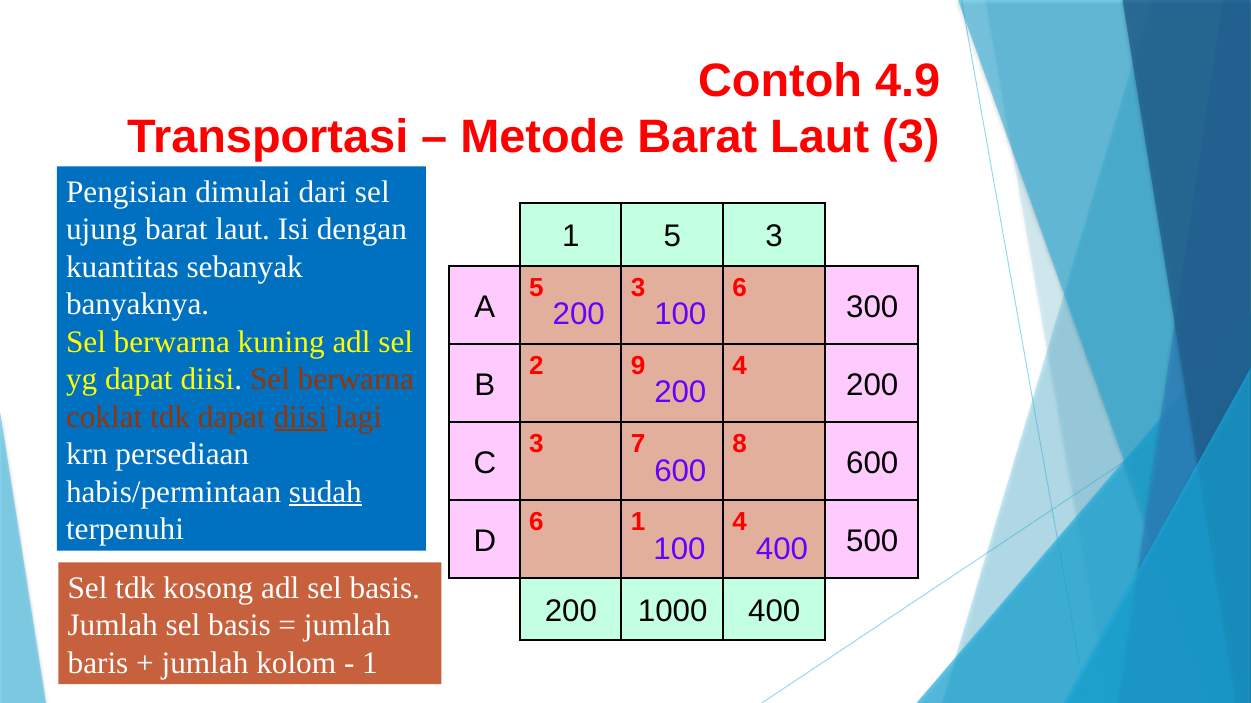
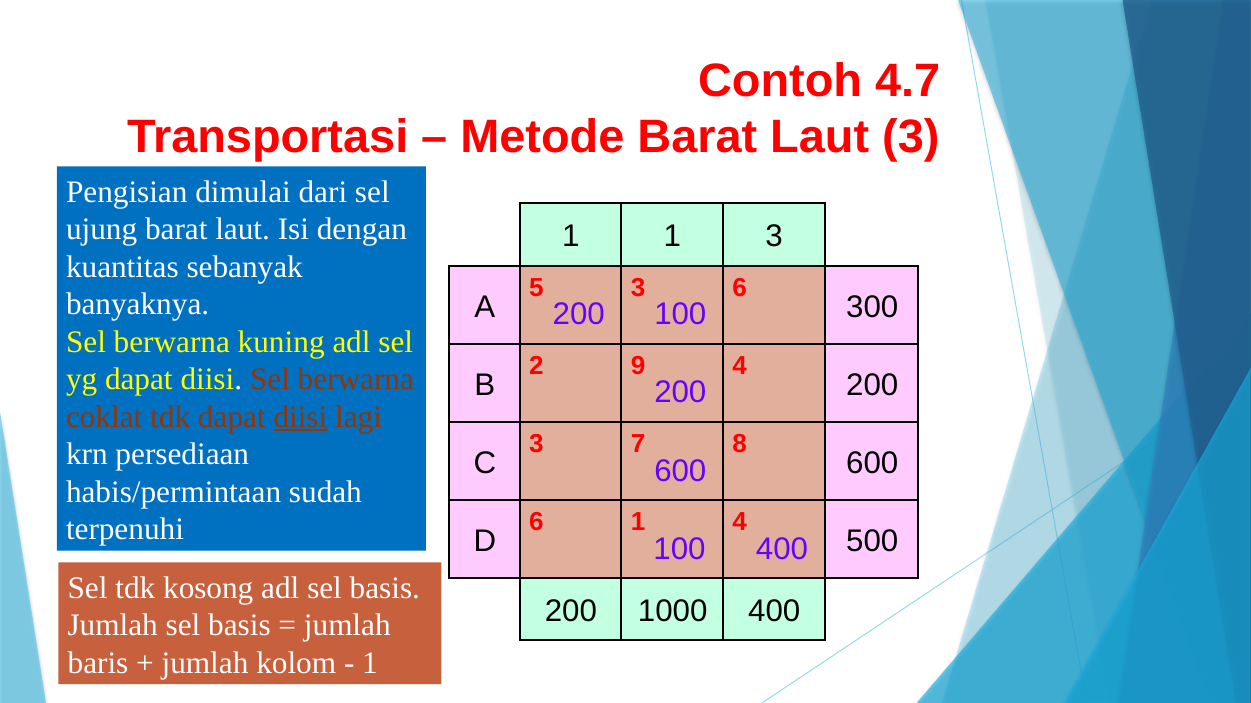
4.9: 4.9 -> 4.7
5 at (672, 237): 5 -> 1
sudah underline: present -> none
